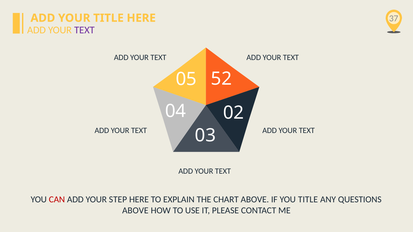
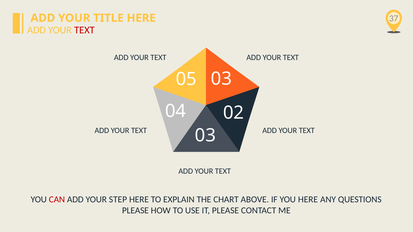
TEXT at (84, 30) colour: purple -> red
05 52: 52 -> 03
YOU TITLE: TITLE -> HERE
ABOVE at (135, 211): ABOVE -> PLEASE
